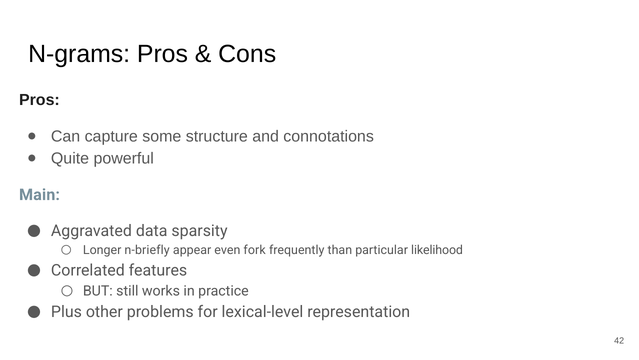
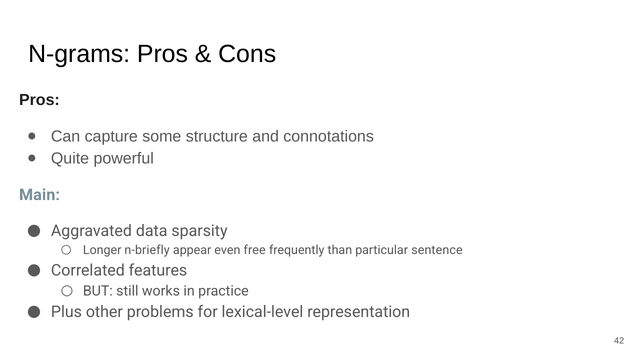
fork: fork -> free
likelihood: likelihood -> sentence
